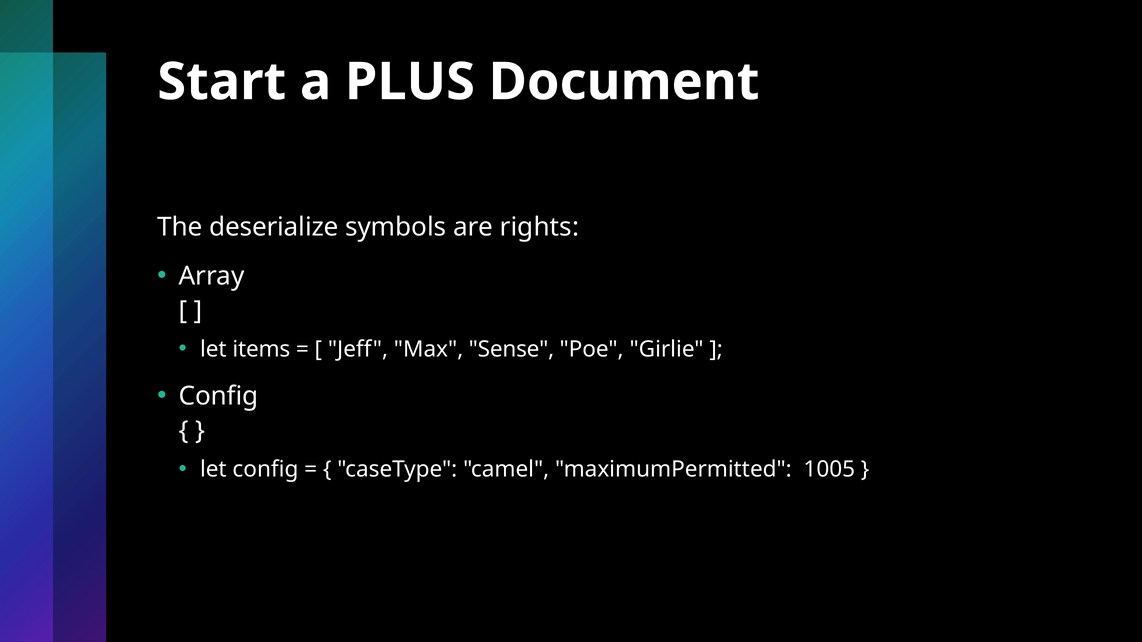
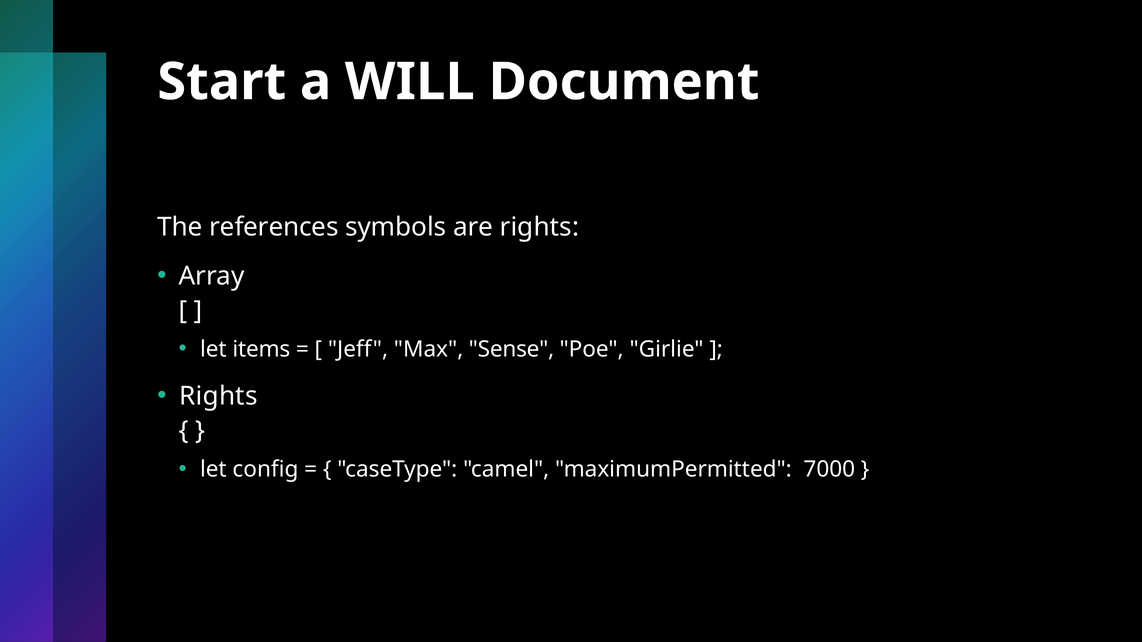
PLUS: PLUS -> WILL
deserialize: deserialize -> references
Config at (219, 396): Config -> Rights
1005: 1005 -> 7000
